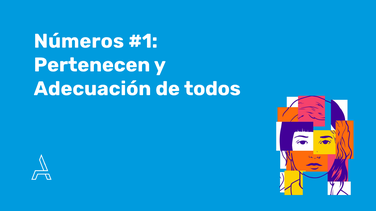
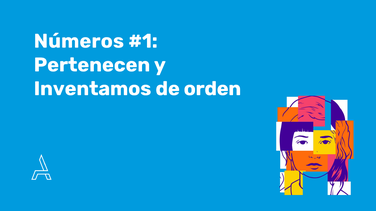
Adecuación: Adecuación -> Inventamos
todos: todos -> orden
